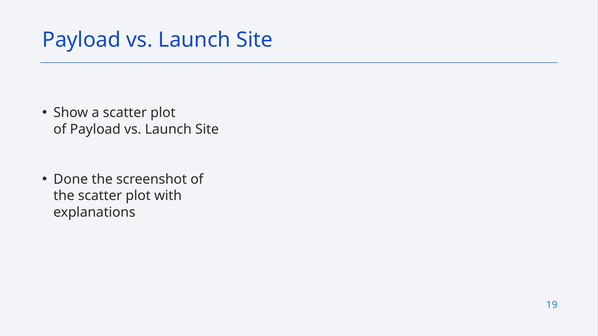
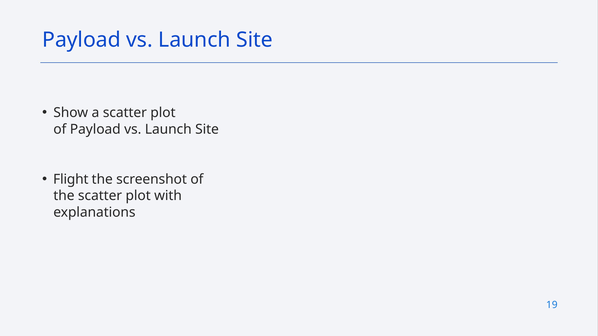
Done: Done -> Flight
